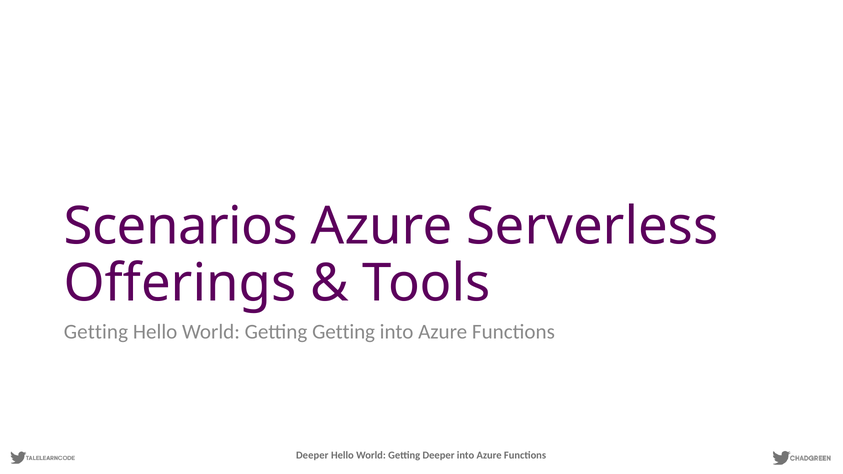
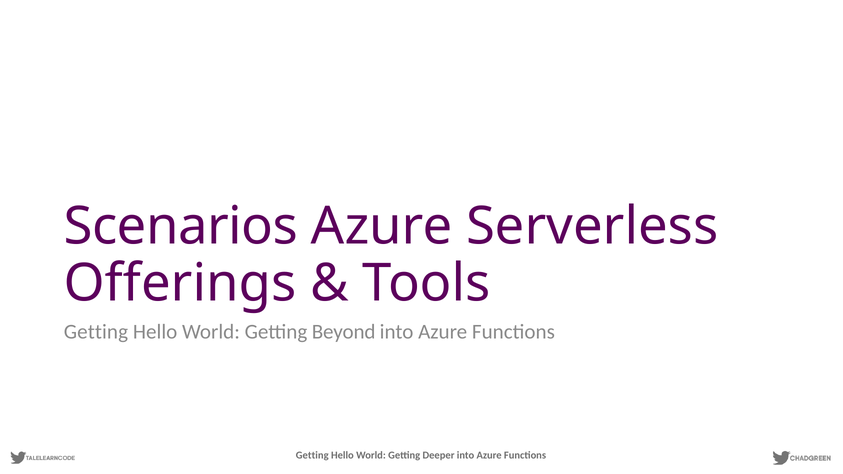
Getting Getting: Getting -> Beyond
Deeper at (312, 455): Deeper -> Getting
